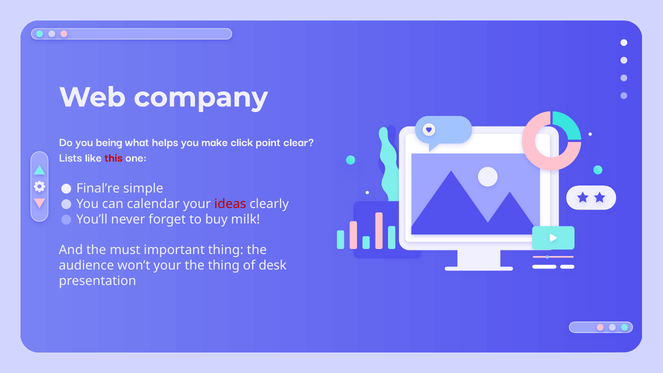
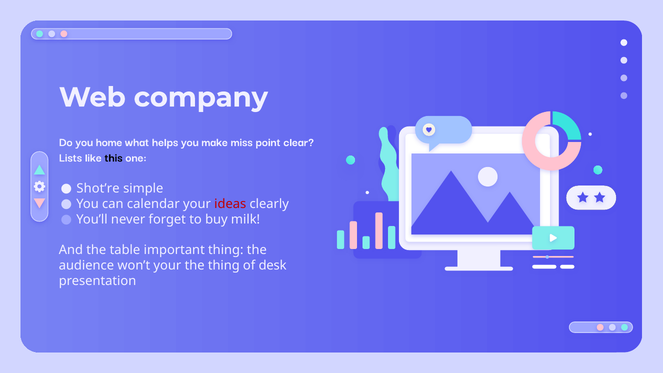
being: being -> home
click: click -> miss
this colour: red -> black
Final’re: Final’re -> Shot’re
must: must -> table
